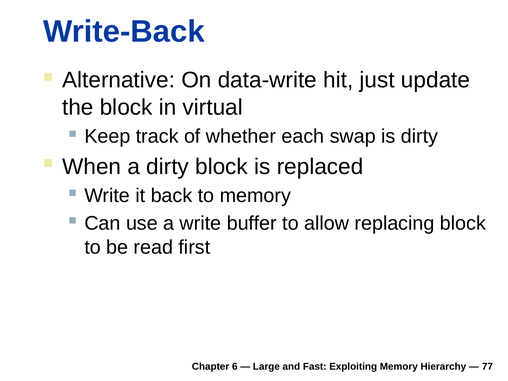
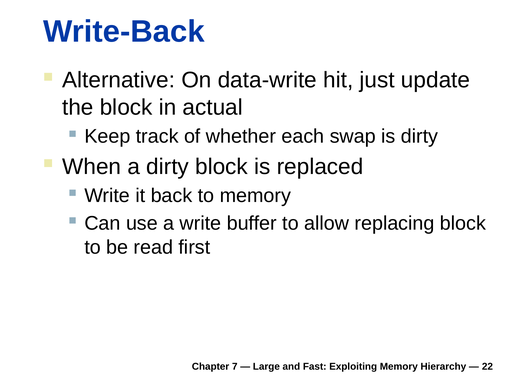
virtual: virtual -> actual
6: 6 -> 7
77: 77 -> 22
